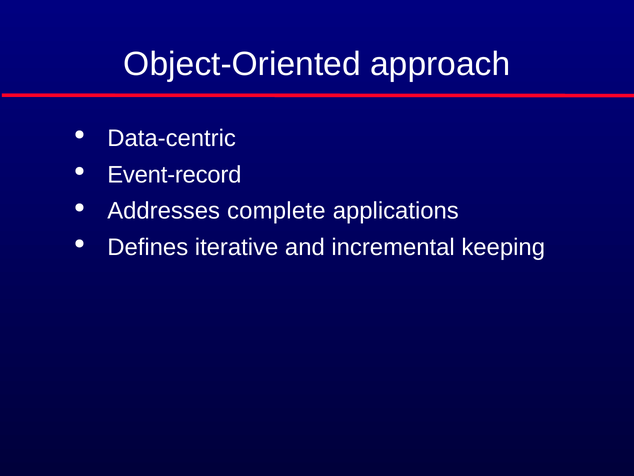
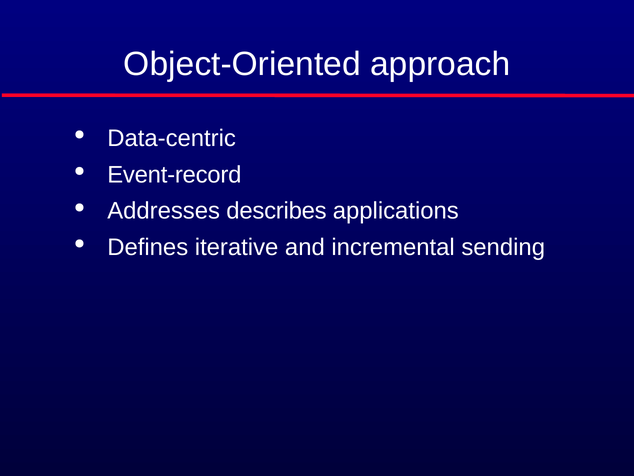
complete: complete -> describes
keeping: keeping -> sending
